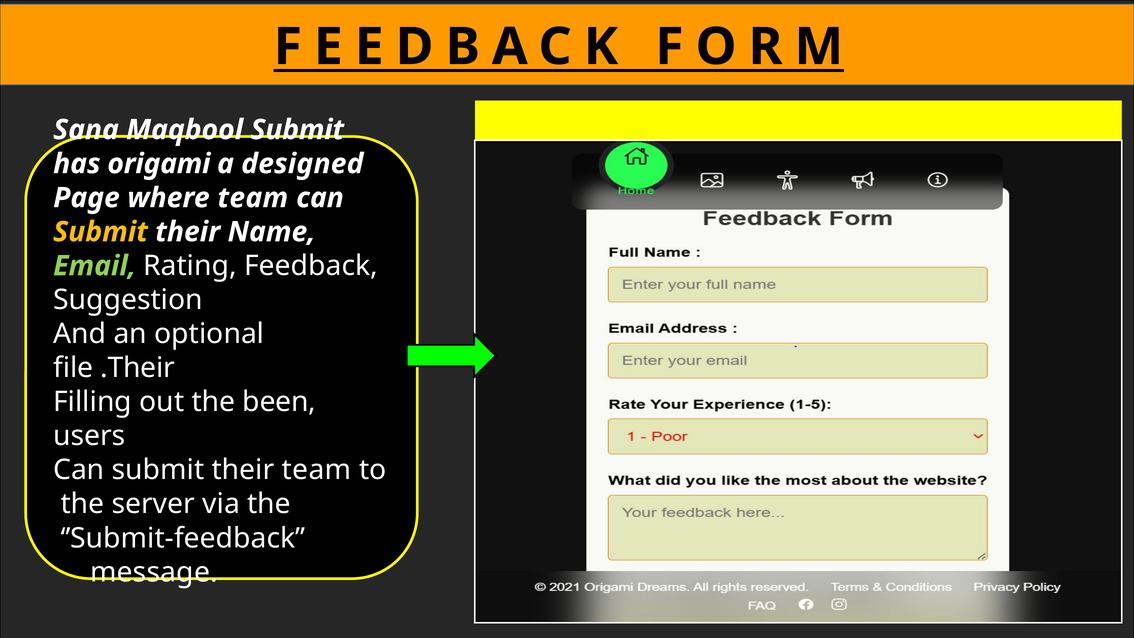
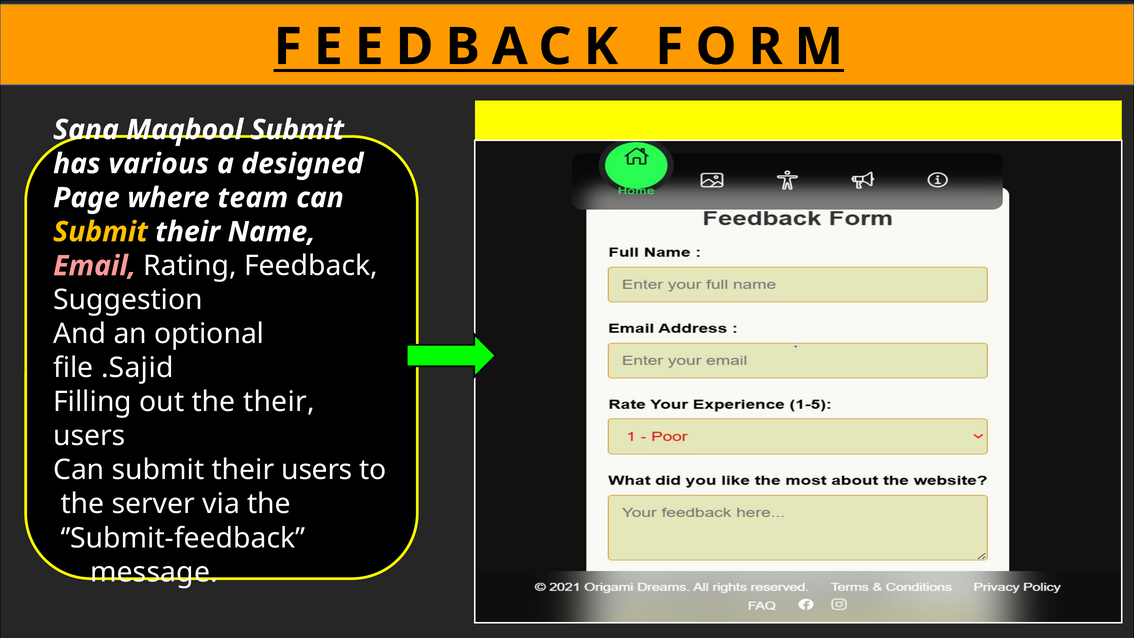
origami: origami -> various
Email colour: light green -> pink
.Their: .Their -> .Sajid
the been: been -> their
submit their team: team -> users
